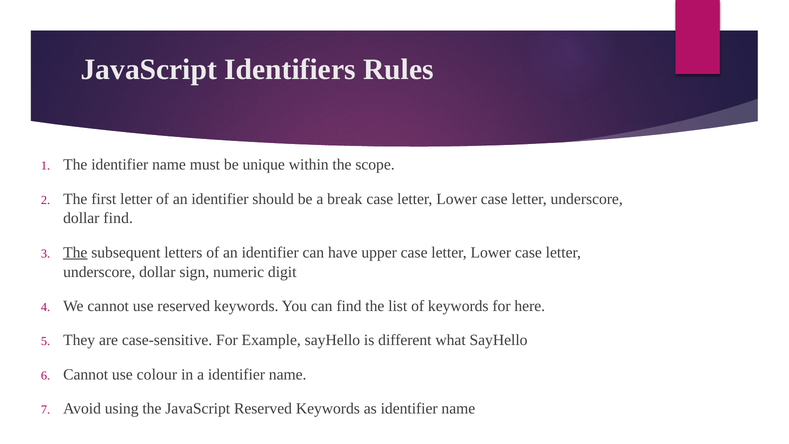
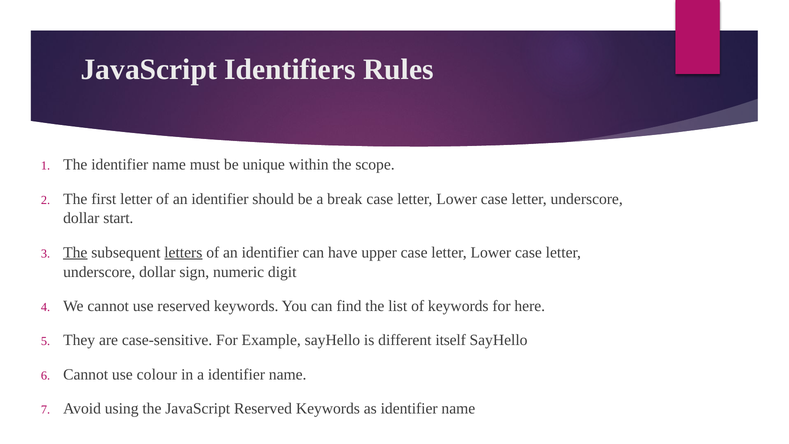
dollar find: find -> start
letters underline: none -> present
what: what -> itself
